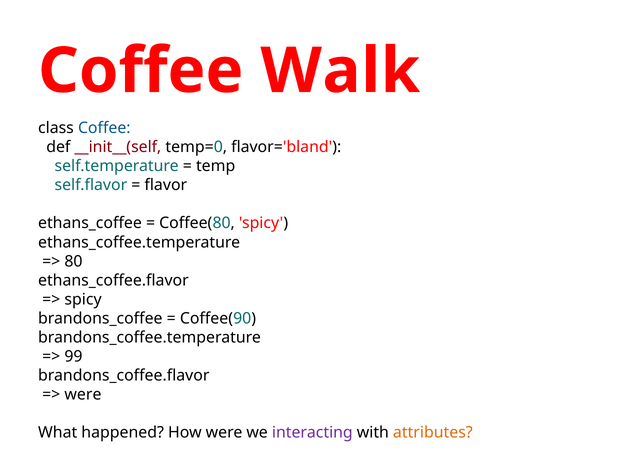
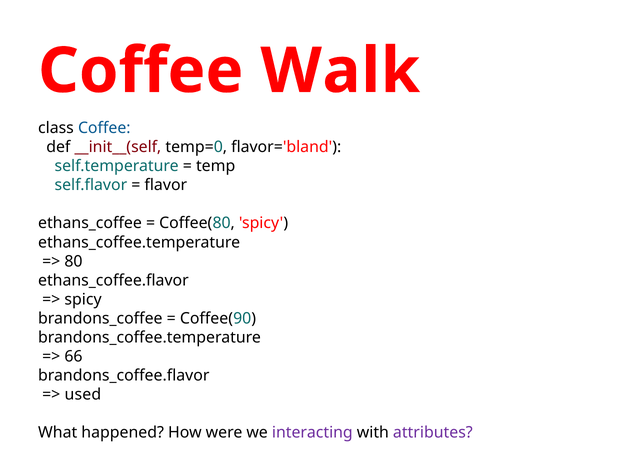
99: 99 -> 66
were at (83, 395): were -> used
attributes colour: orange -> purple
